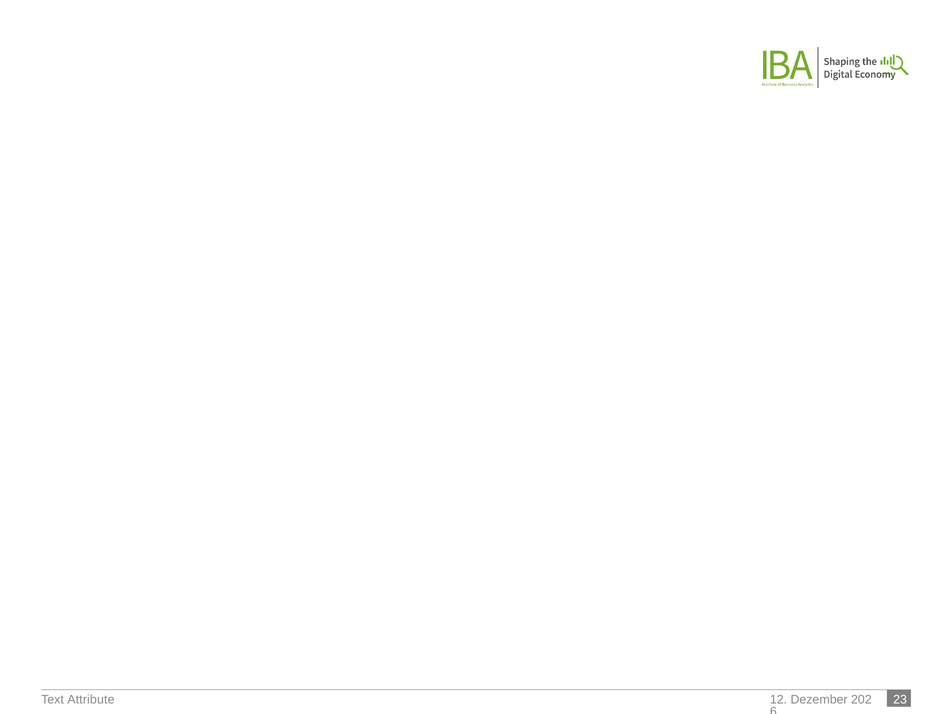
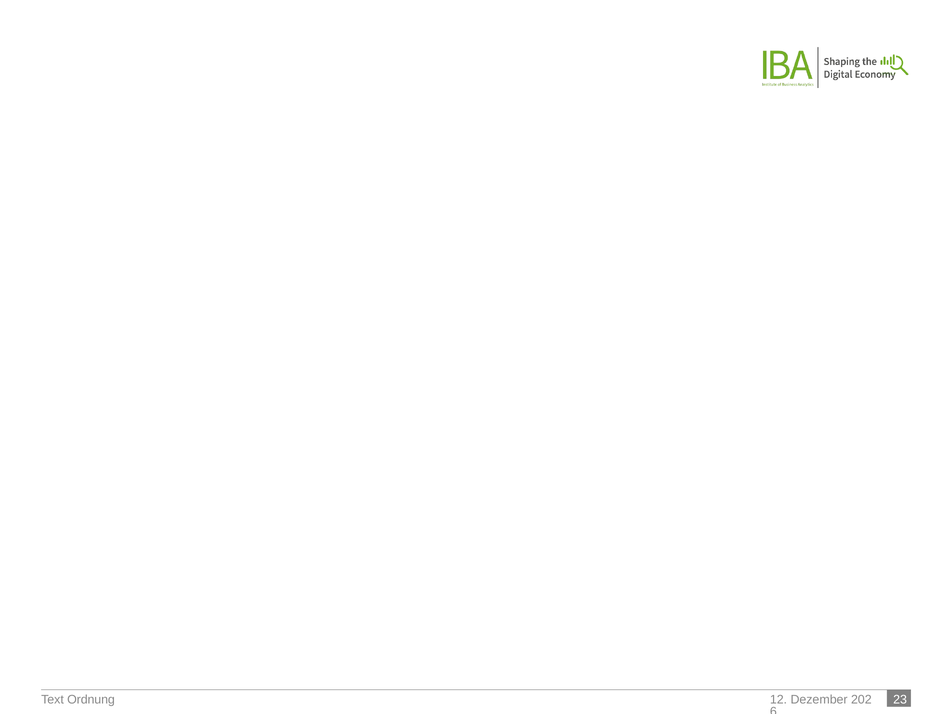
Attribute: Attribute -> Ordnung
